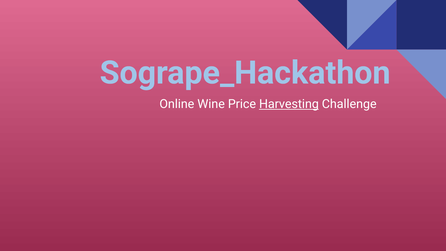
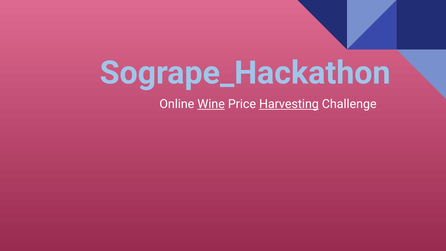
Wine underline: none -> present
